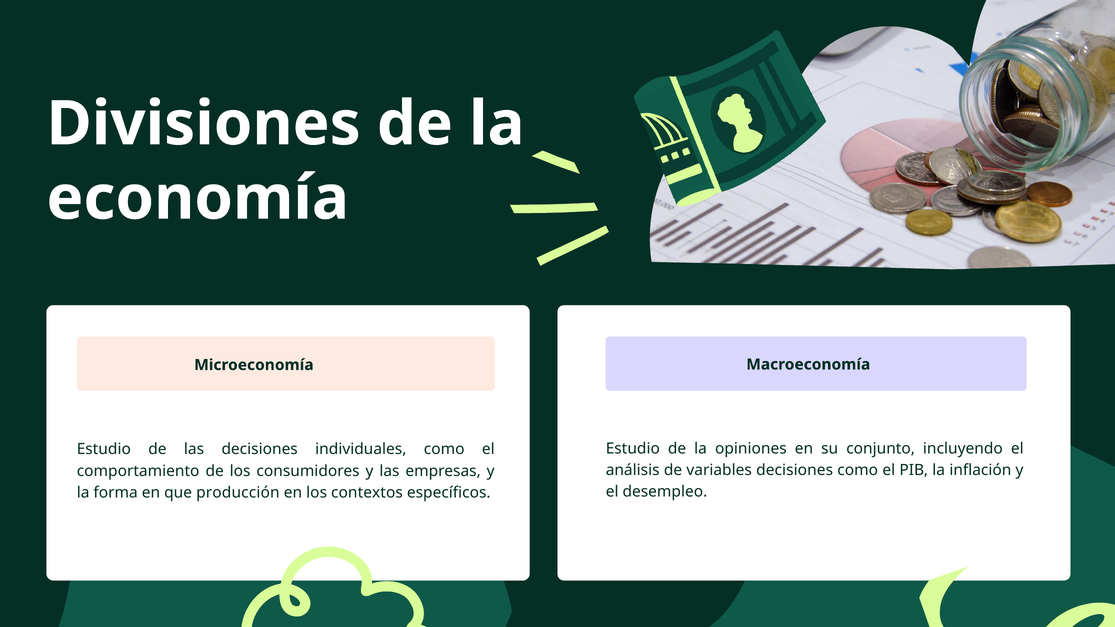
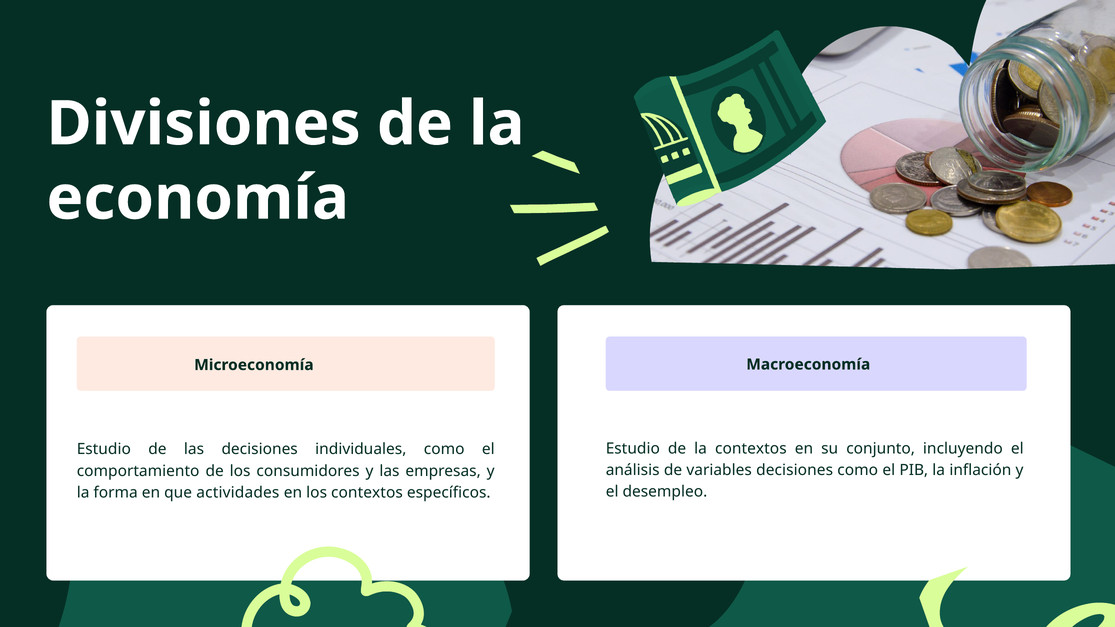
la opiniones: opiniones -> contextos
producción: producción -> actividades
